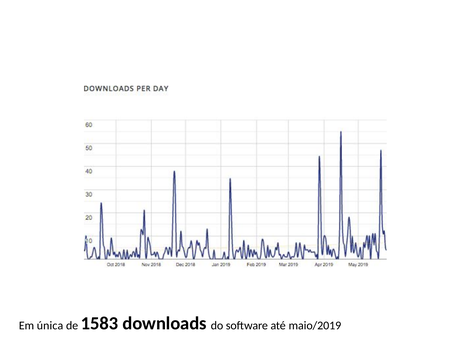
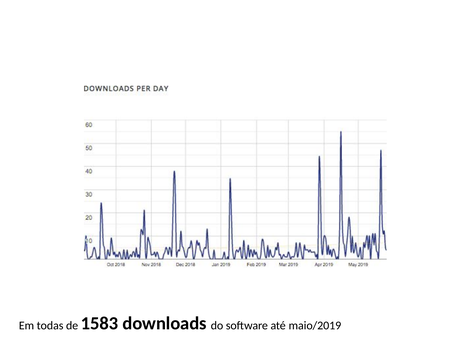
única: única -> todas
